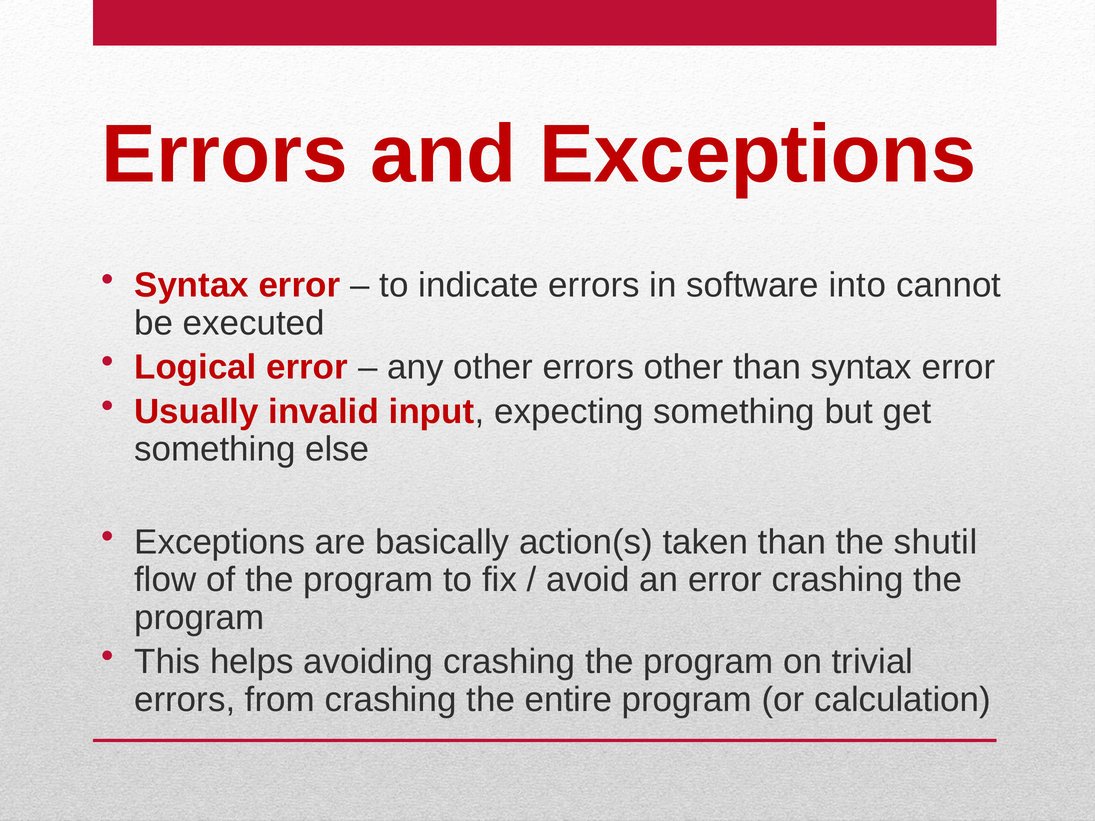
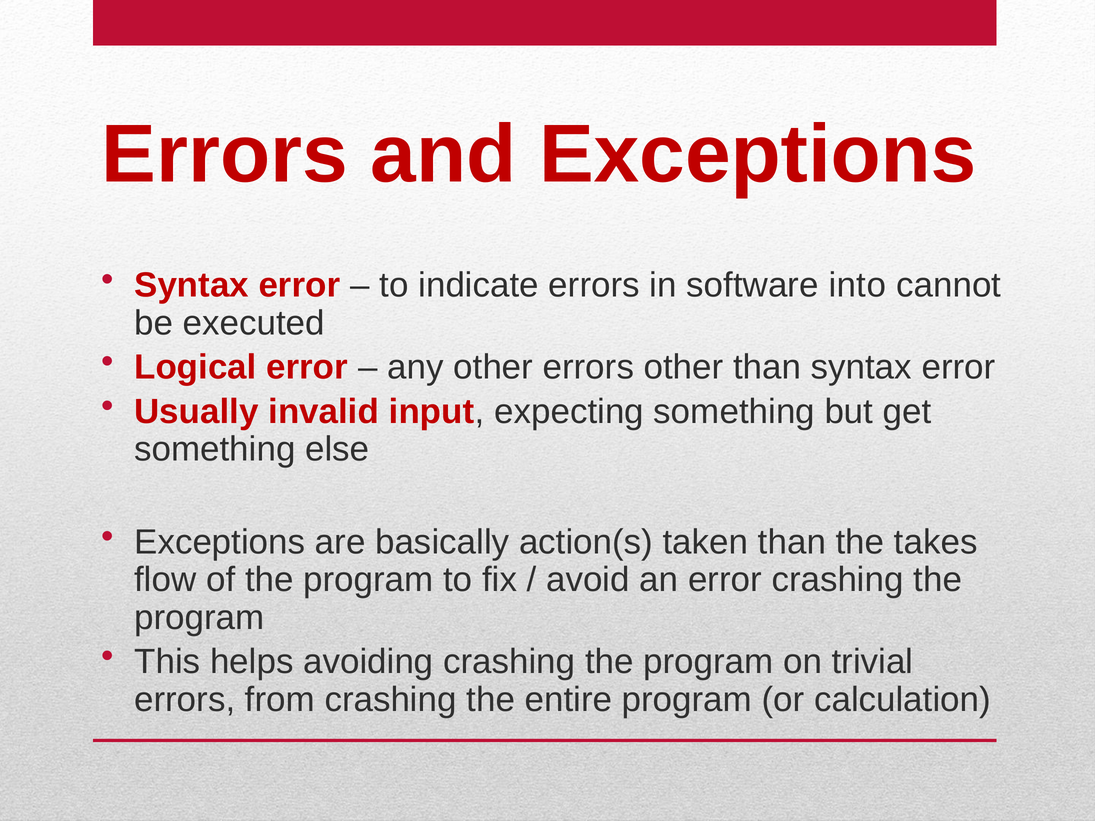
shutil: shutil -> takes
